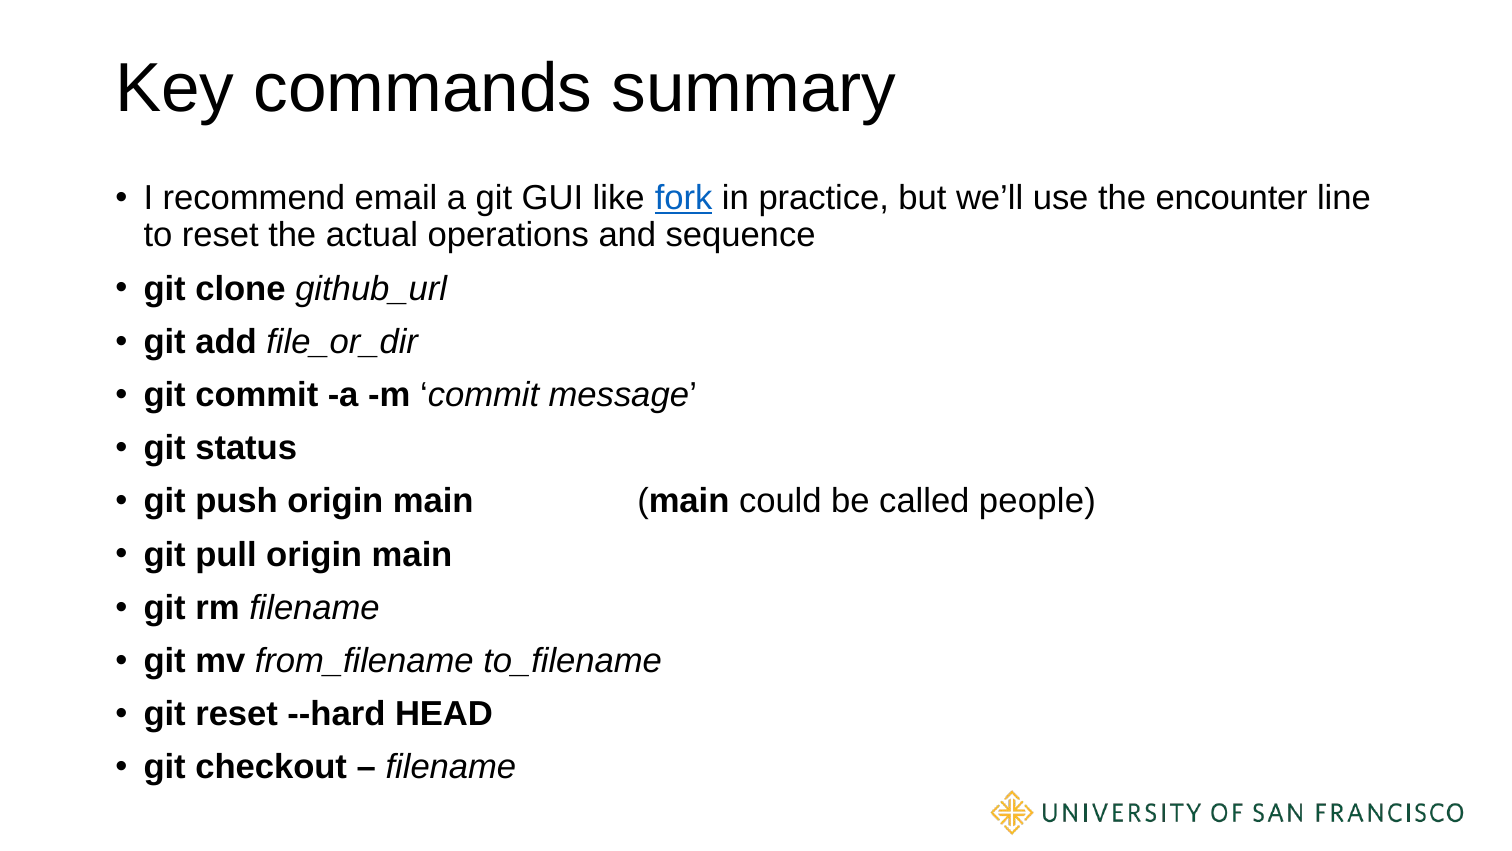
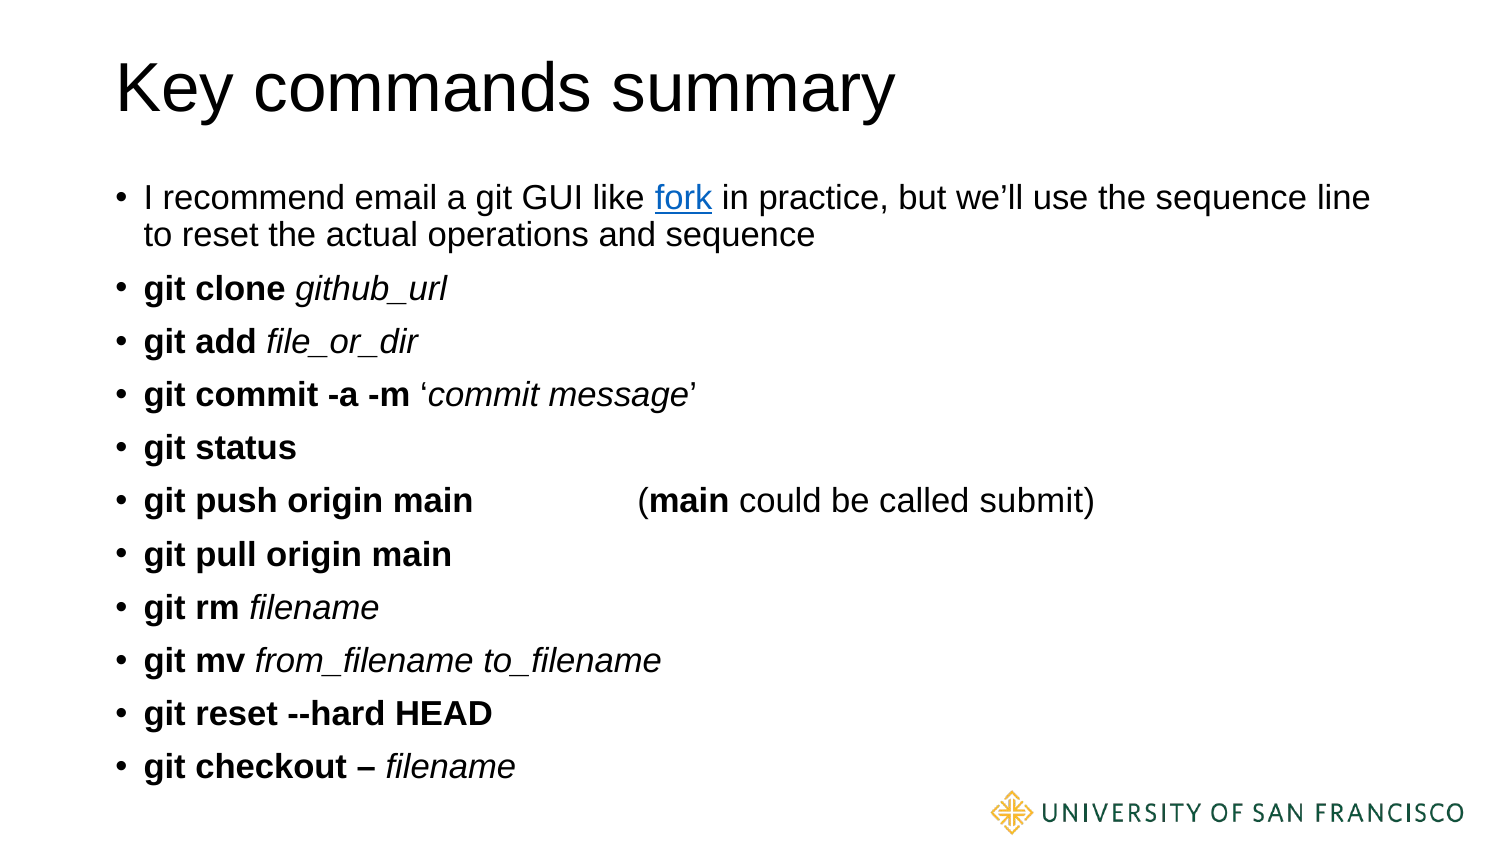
the encounter: encounter -> sequence
people: people -> submit
